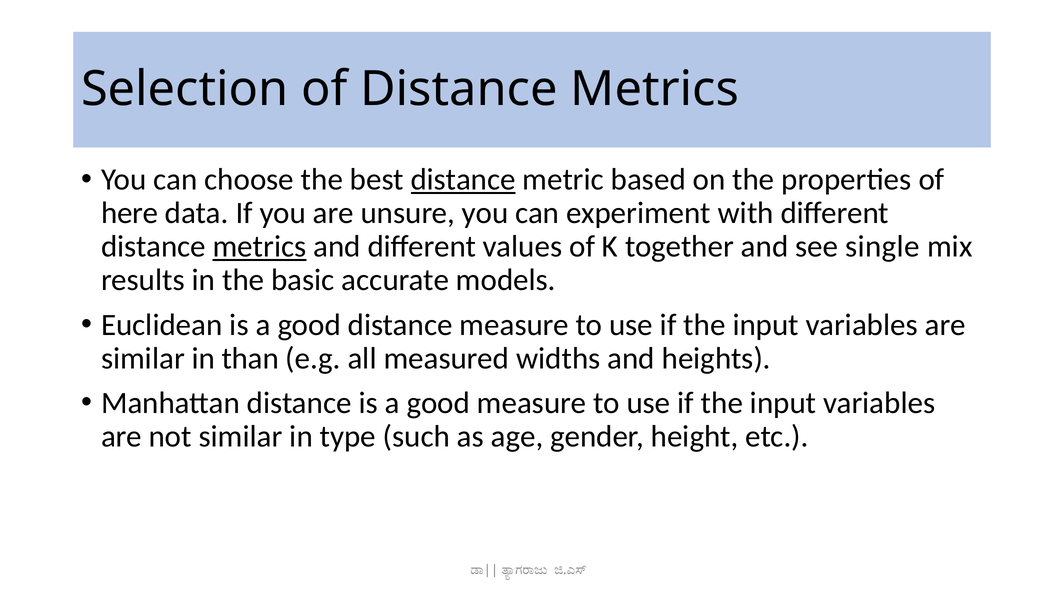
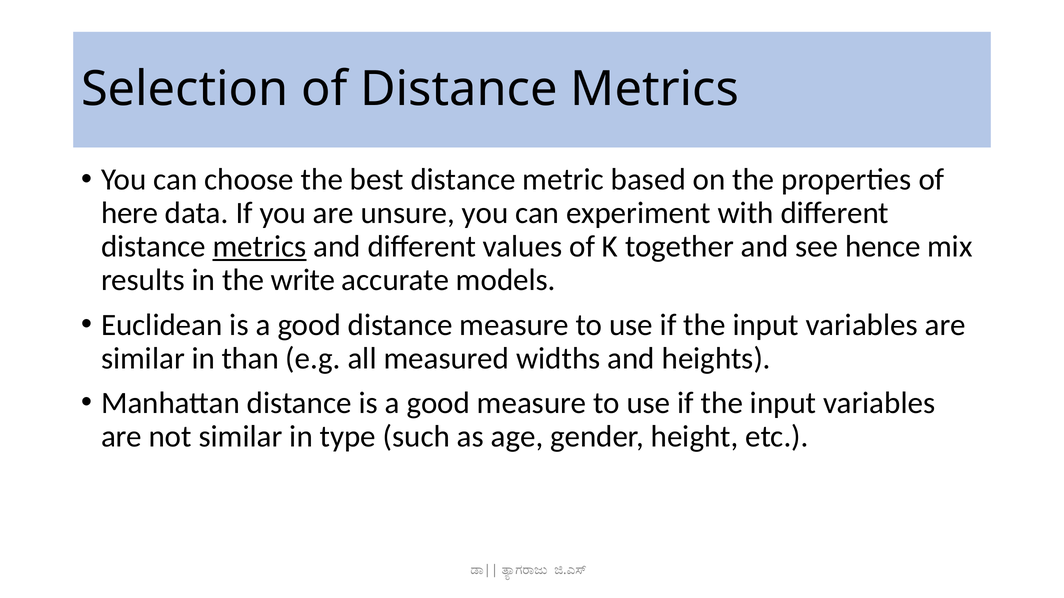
distance at (463, 180) underline: present -> none
single: single -> hence
basic: basic -> write
